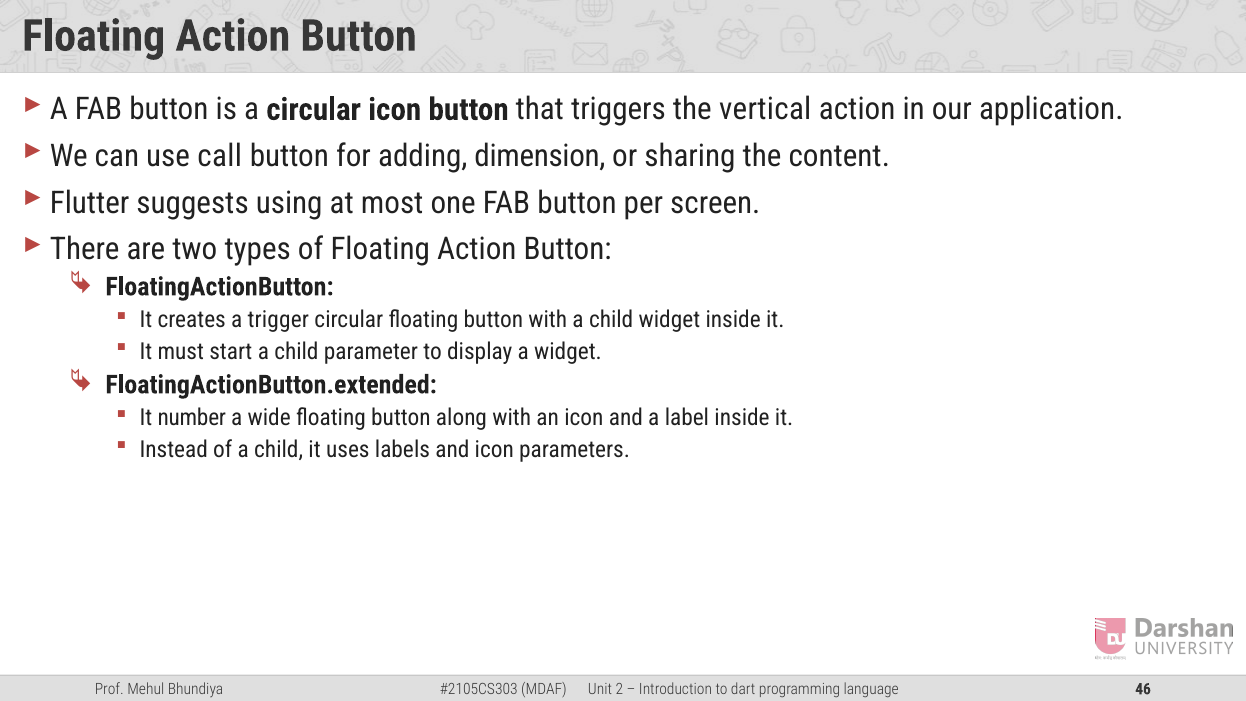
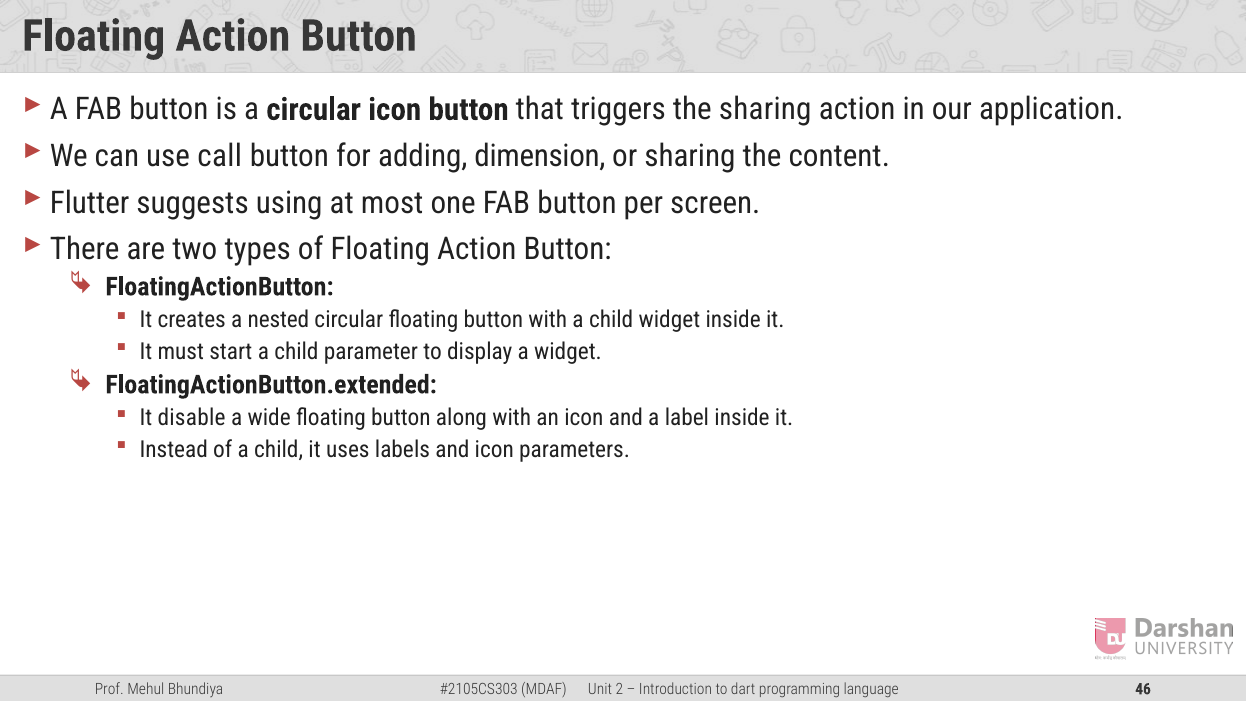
the vertical: vertical -> sharing
trigger: trigger -> nested
number: number -> disable
